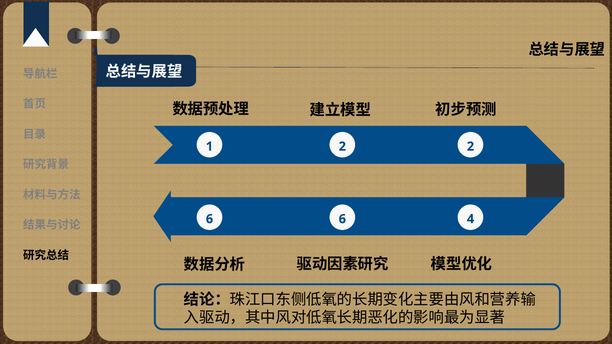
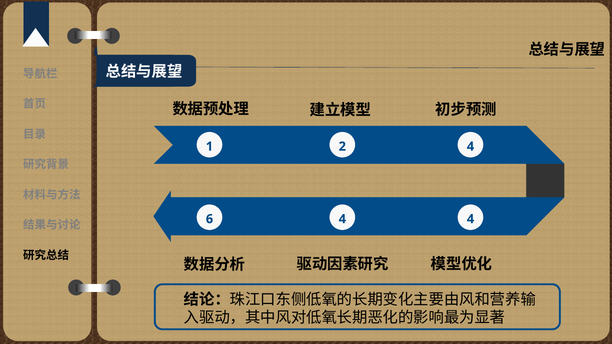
2 2: 2 -> 4
6 6: 6 -> 4
